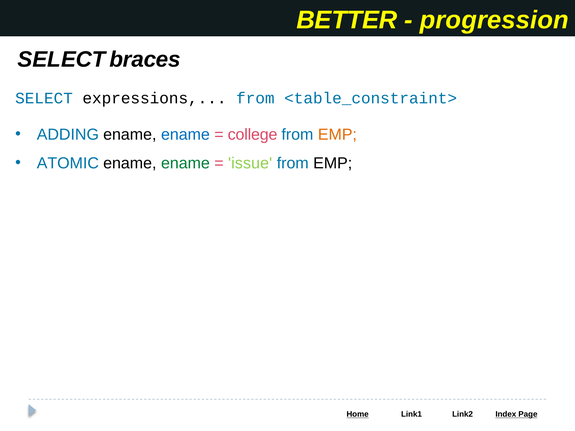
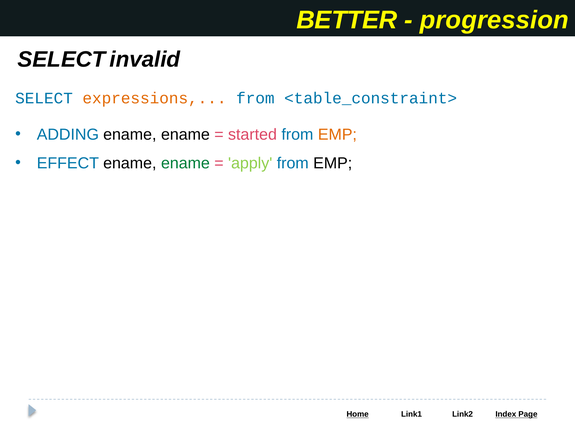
braces: braces -> invalid
expressions colour: black -> orange
ename at (185, 134) colour: blue -> black
college: college -> started
ATOMIC: ATOMIC -> EFFECT
issue: issue -> apply
